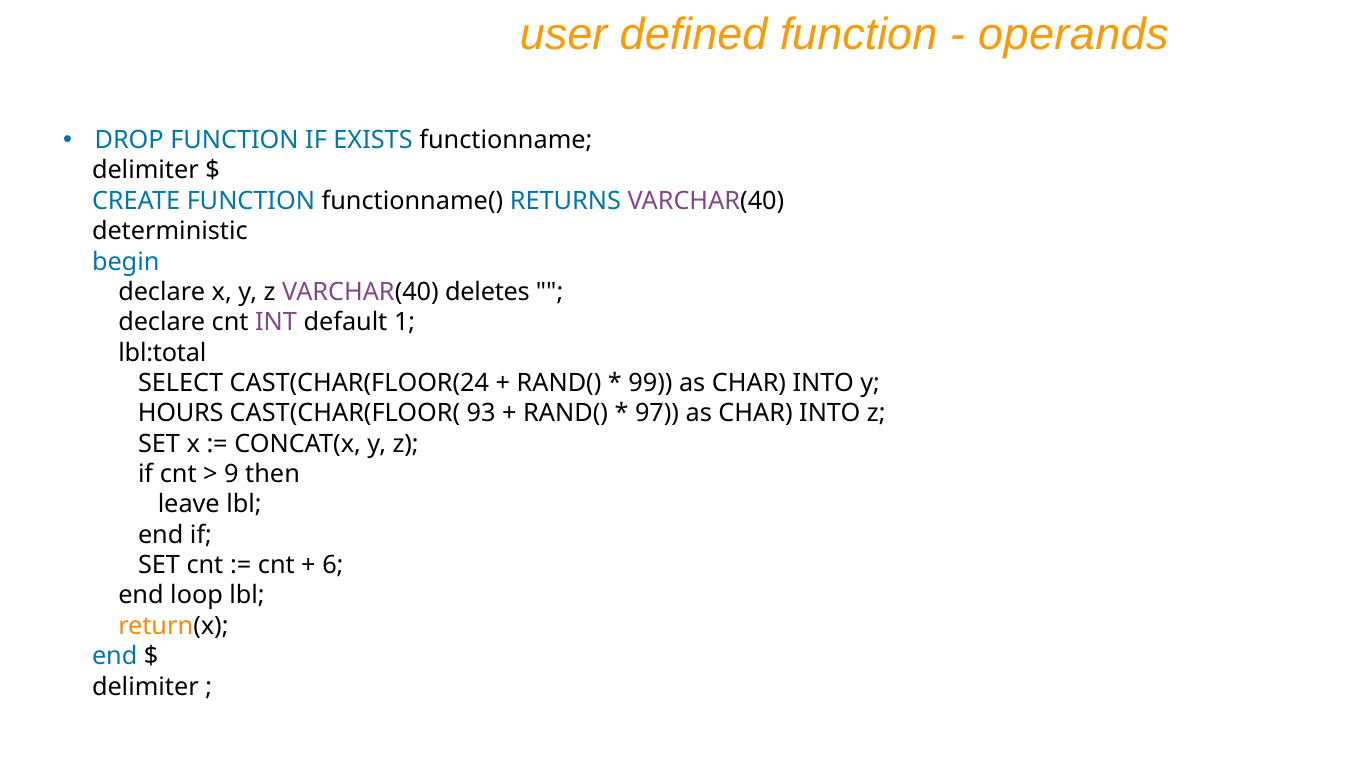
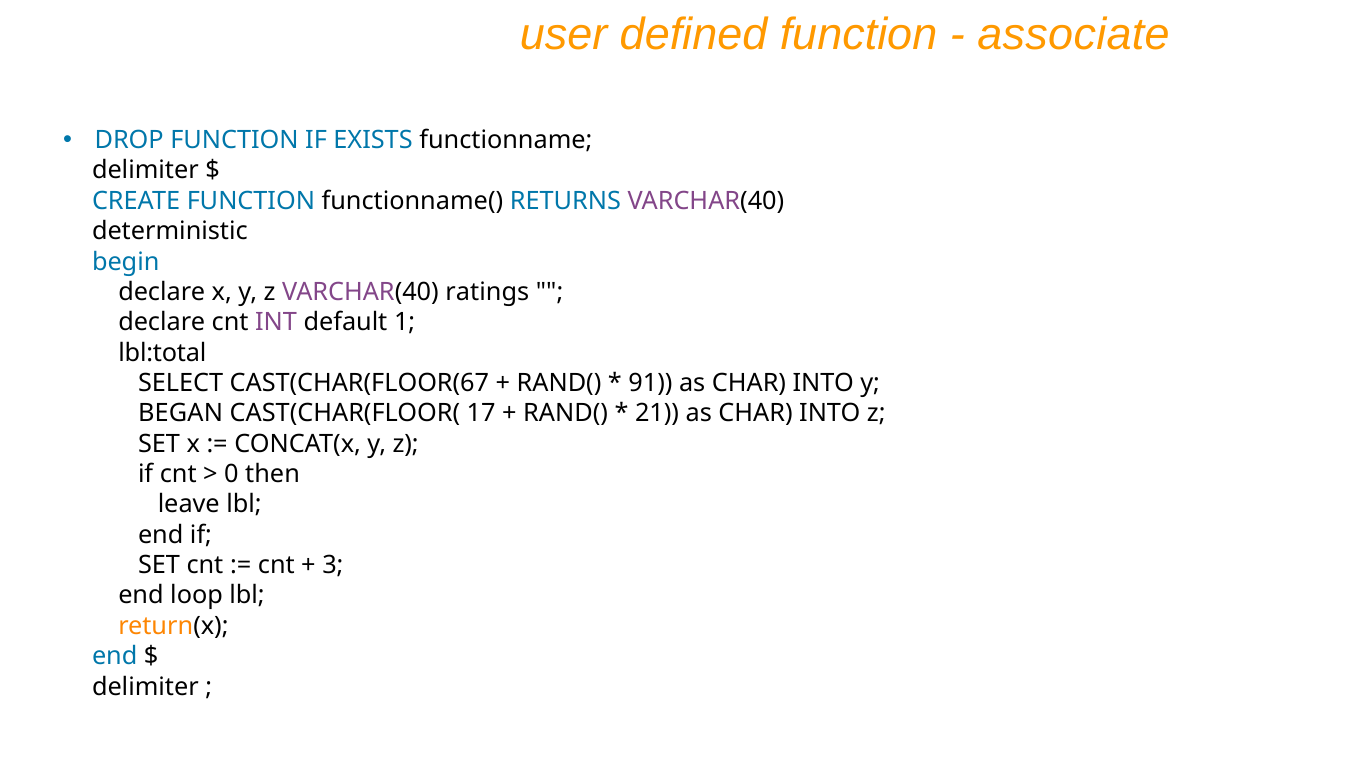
operands: operands -> associate
deletes: deletes -> ratings
CAST(CHAR(FLOOR(24: CAST(CHAR(FLOOR(24 -> CAST(CHAR(FLOOR(67
99: 99 -> 91
HOURS: HOURS -> BEGAN
93: 93 -> 17
97: 97 -> 21
9: 9 -> 0
6: 6 -> 3
